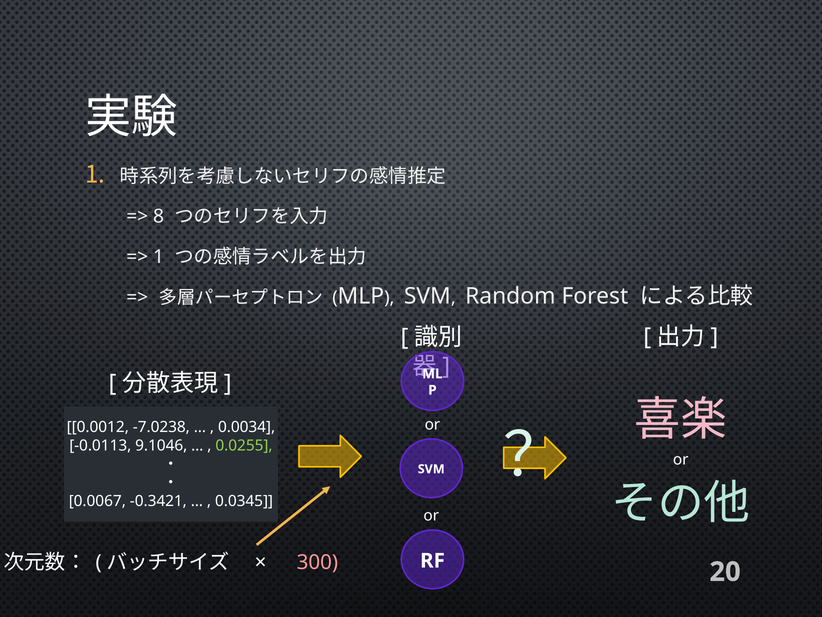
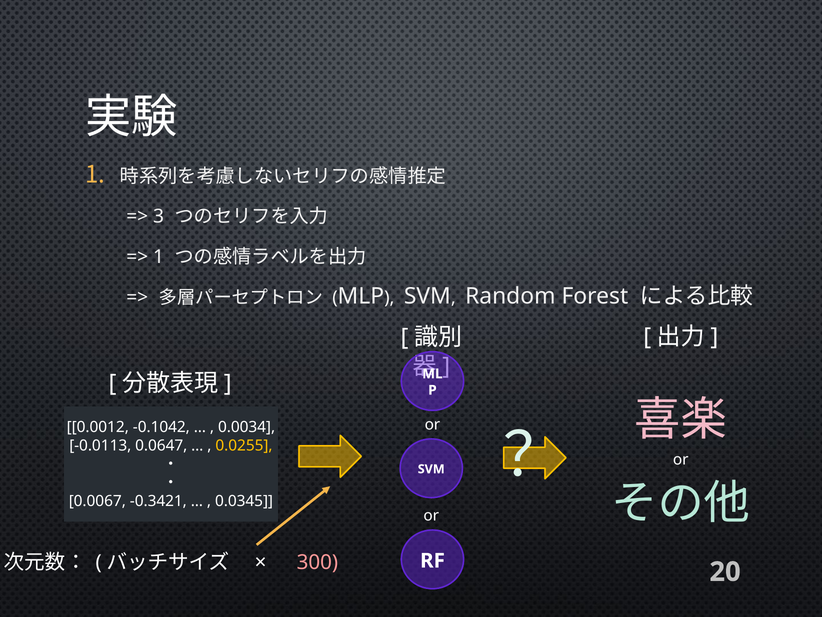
8: 8 -> 3
-7.0238: -7.0238 -> -0.1042
9.1046: 9.1046 -> 0.0647
0.0255 colour: light green -> yellow
